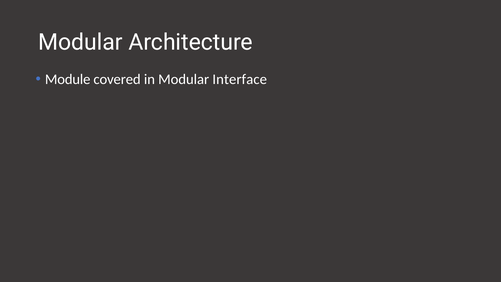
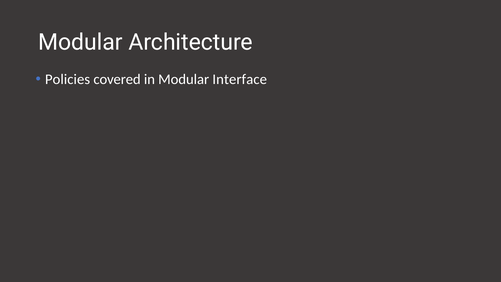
Module: Module -> Policies
